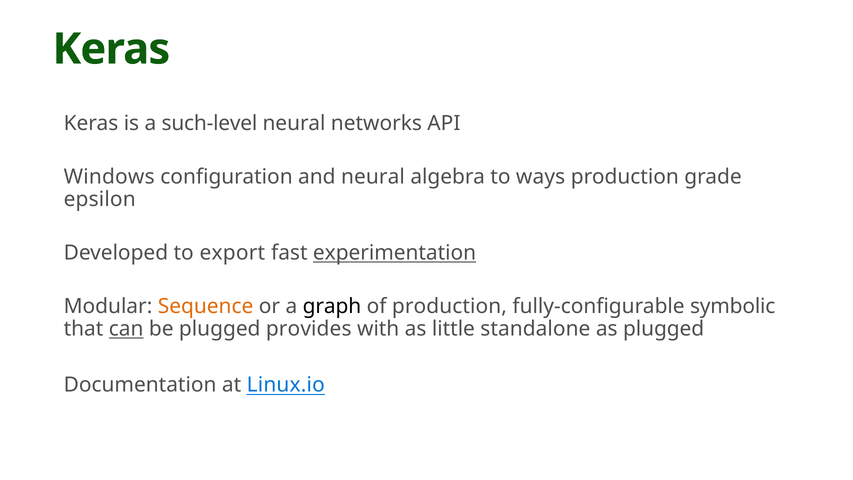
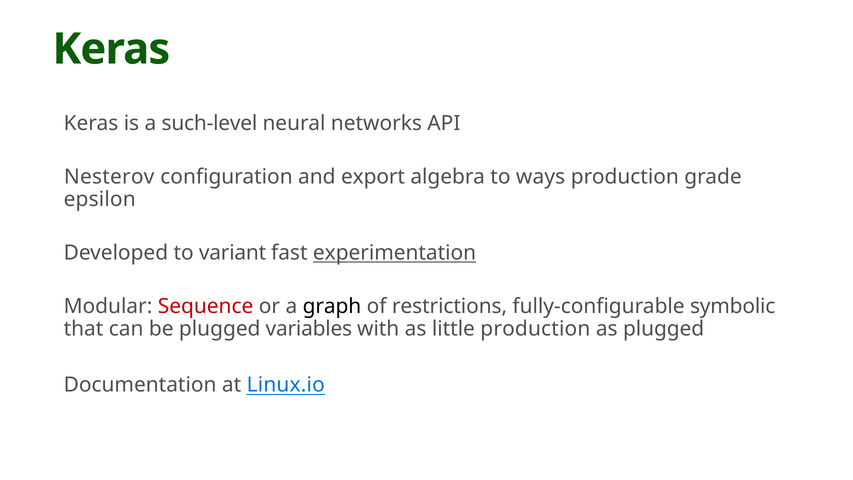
Windows: Windows -> Nesterov
and neural: neural -> export
export: export -> variant
Sequence colour: orange -> red
of production: production -> restrictions
can underline: present -> none
provides: provides -> variables
little standalone: standalone -> production
